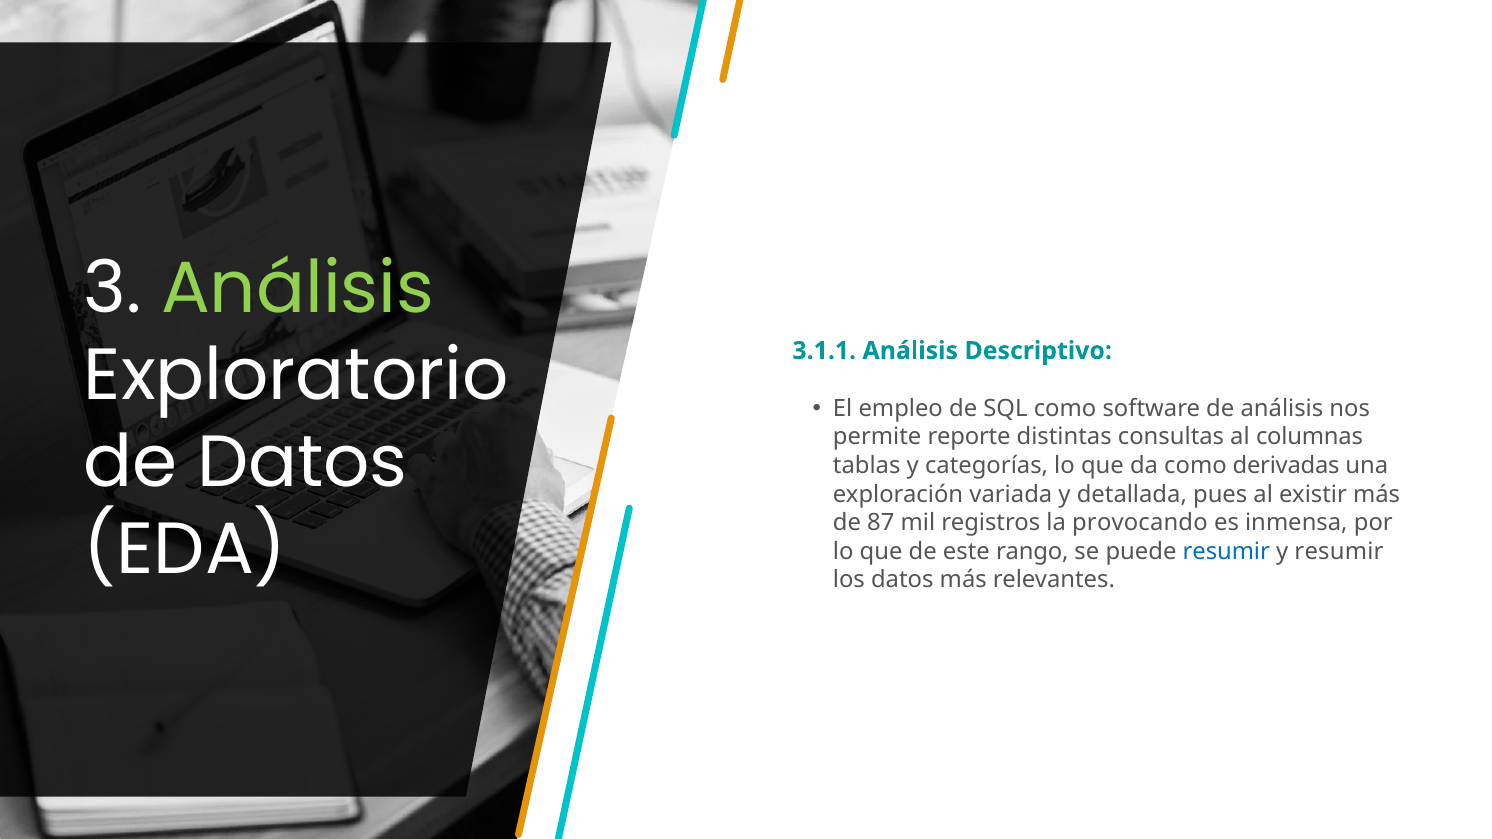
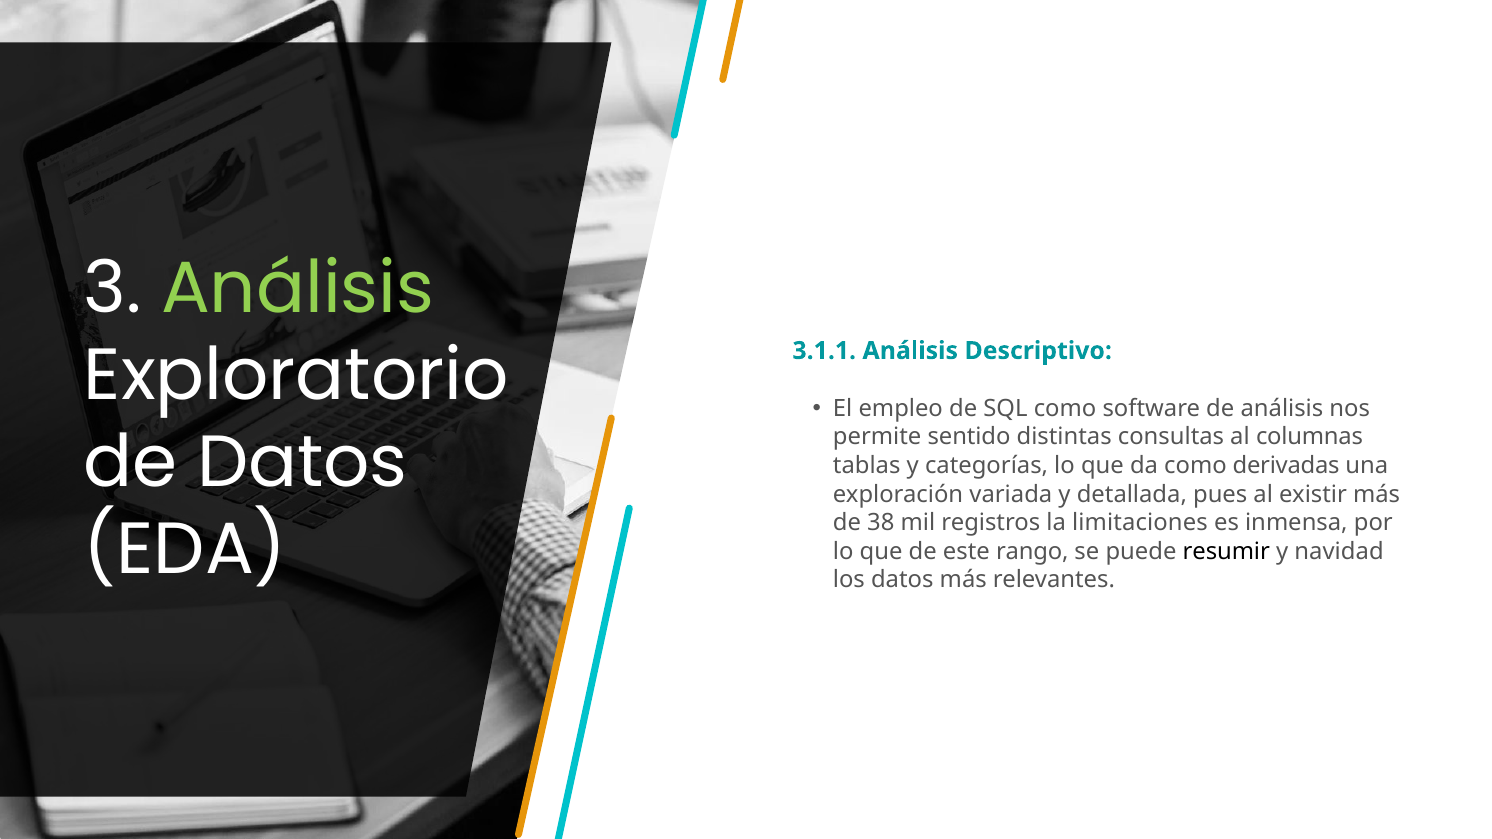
reporte: reporte -> sentido
87: 87 -> 38
provocando: provocando -> limitaciones
resumir at (1226, 552) colour: blue -> black
y resumir: resumir -> navidad
